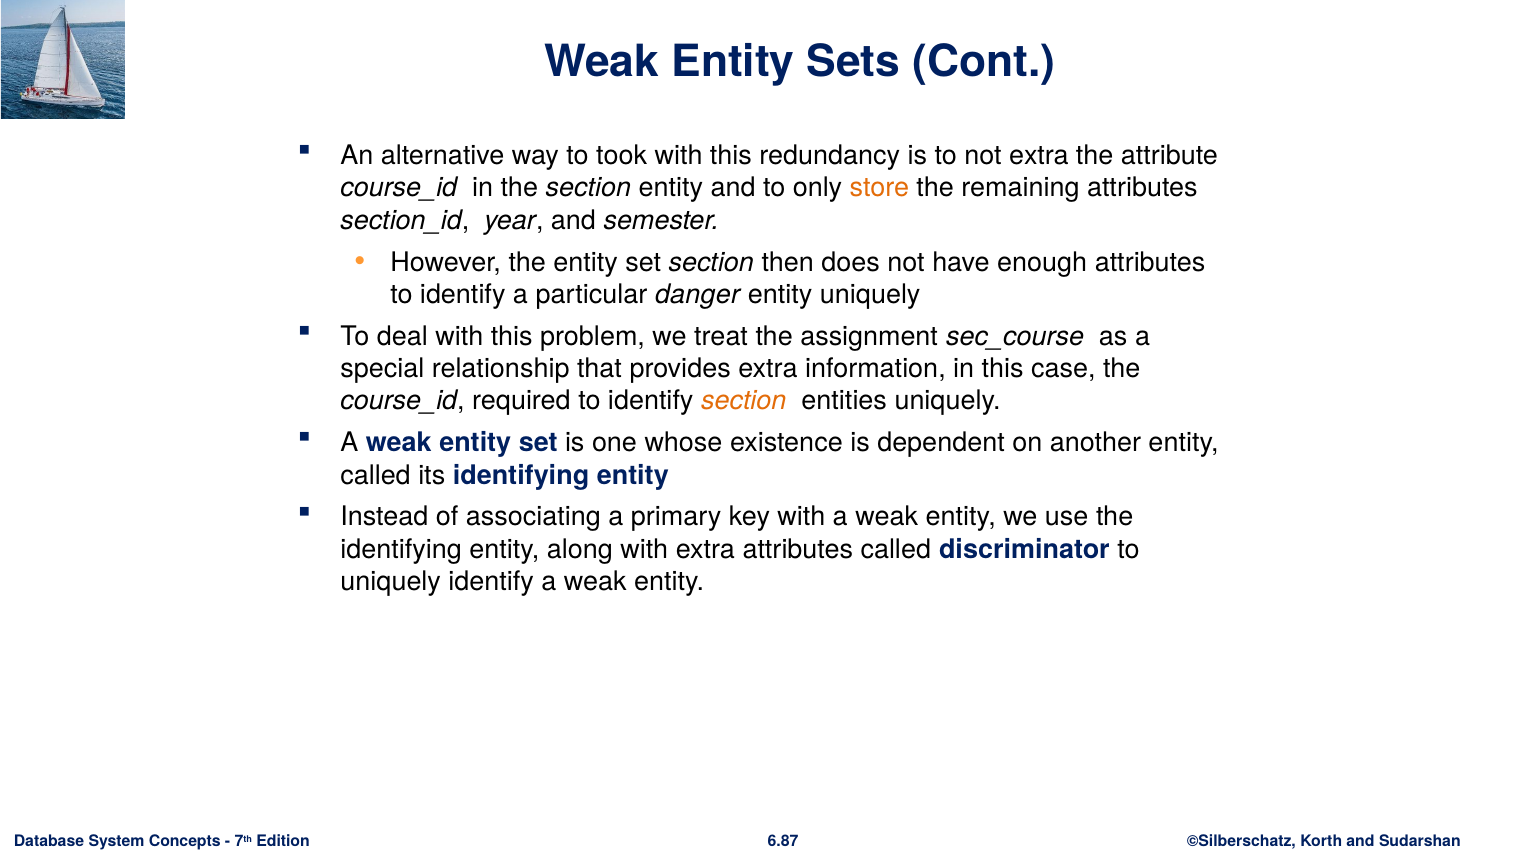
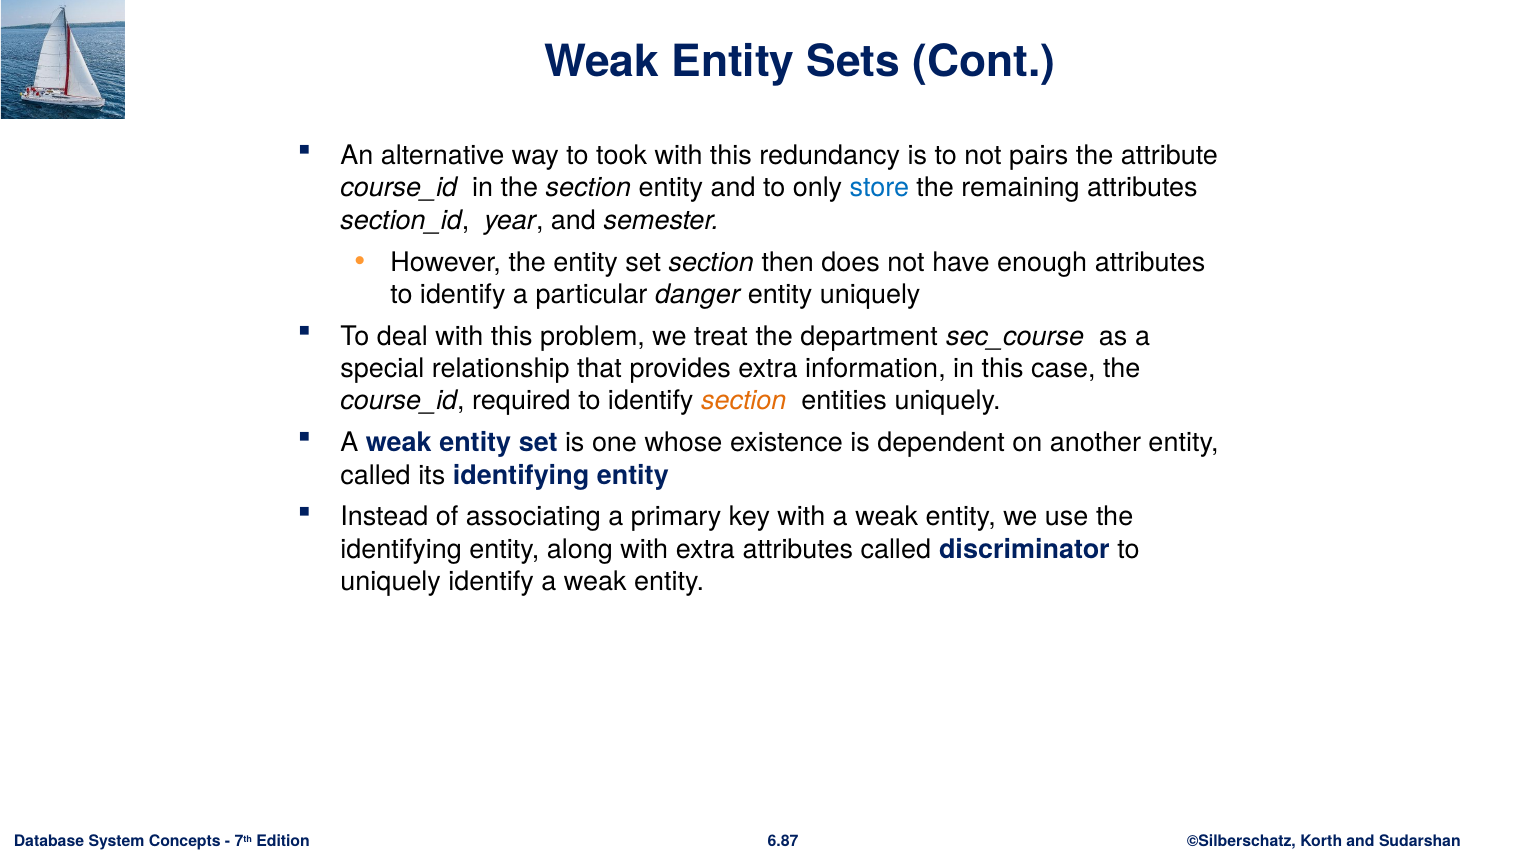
not extra: extra -> pairs
store colour: orange -> blue
assignment: assignment -> department
